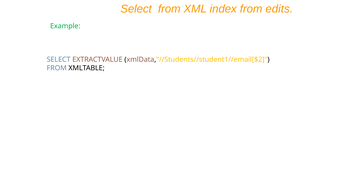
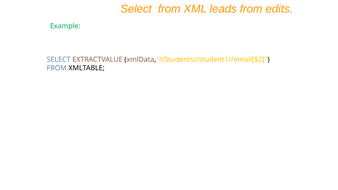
index: index -> leads
